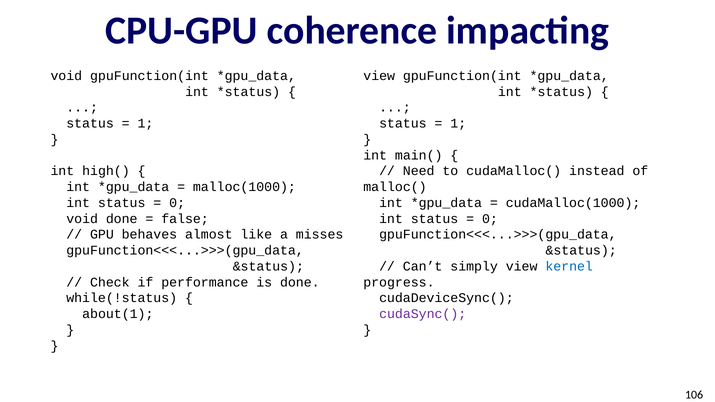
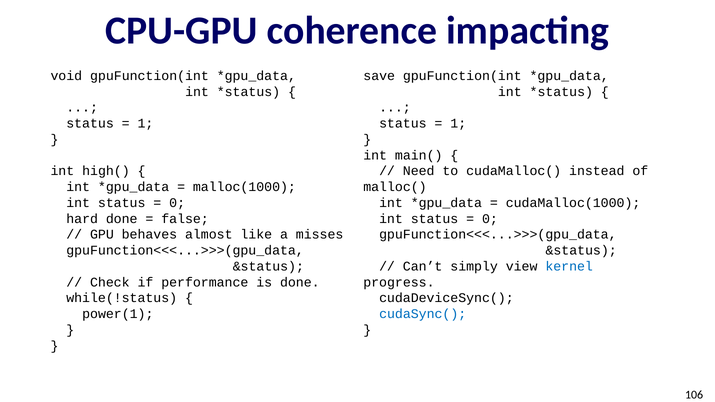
view at (379, 76): view -> save
void at (82, 219): void -> hard
about(1: about(1 -> power(1
cudaSync( colour: purple -> blue
